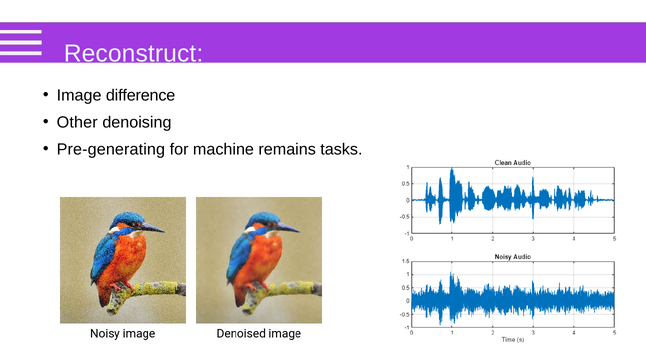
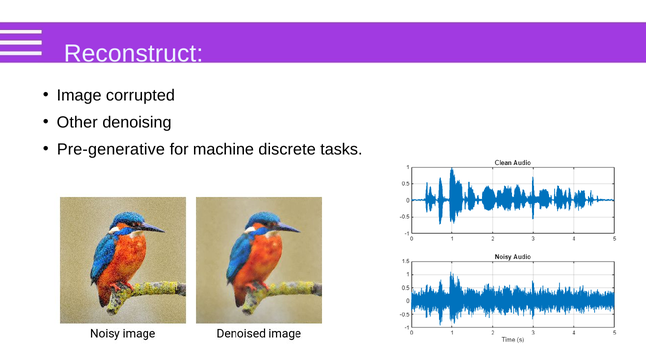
difference: difference -> corrupted
Pre-generating: Pre-generating -> Pre-generative
remains: remains -> discrete
